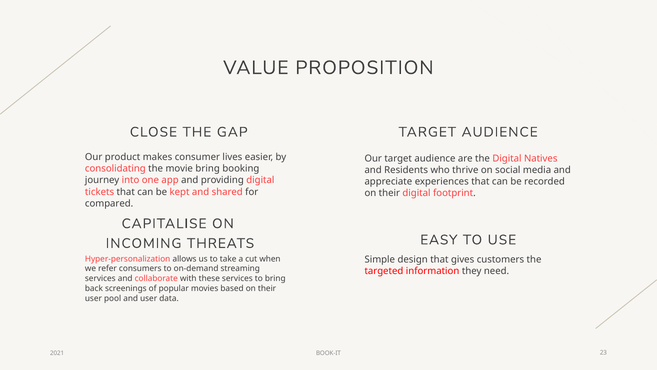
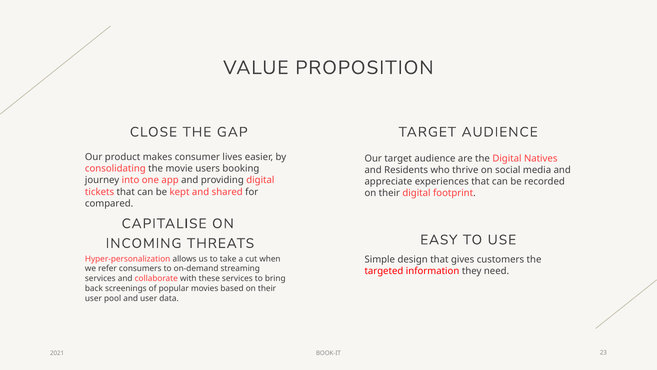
movie bring: bring -> users
